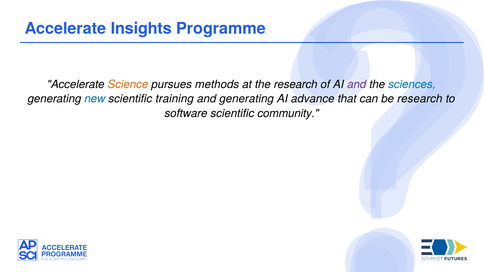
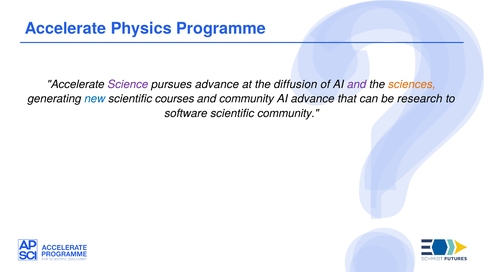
Insights: Insights -> Physics
Science colour: orange -> purple
pursues methods: methods -> advance
the research: research -> diffusion
sciences colour: blue -> orange
training: training -> courses
and generating: generating -> community
